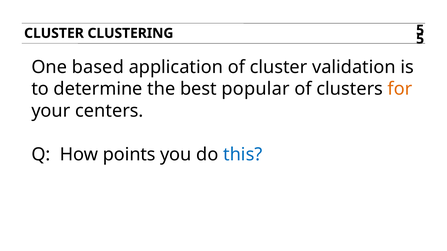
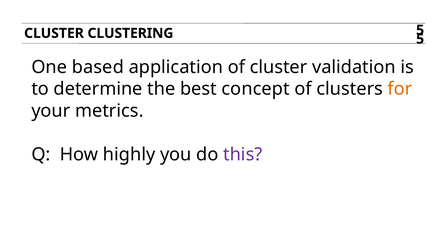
popular: popular -> concept
centers: centers -> metrics
points: points -> highly
this colour: blue -> purple
